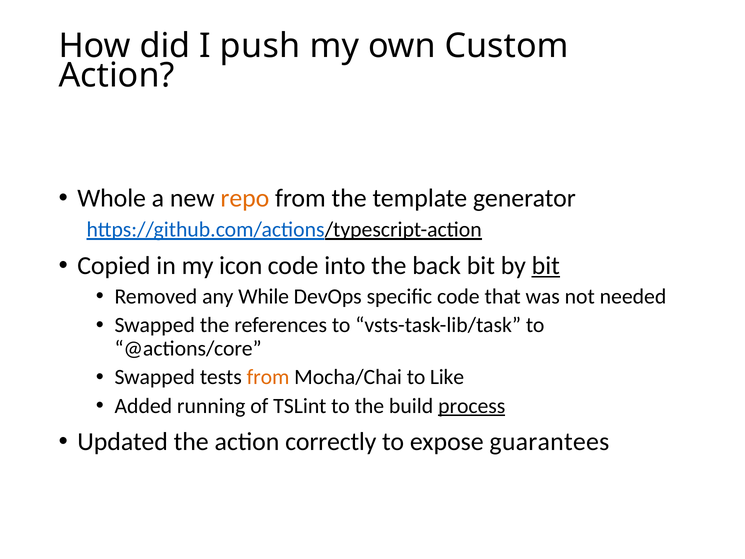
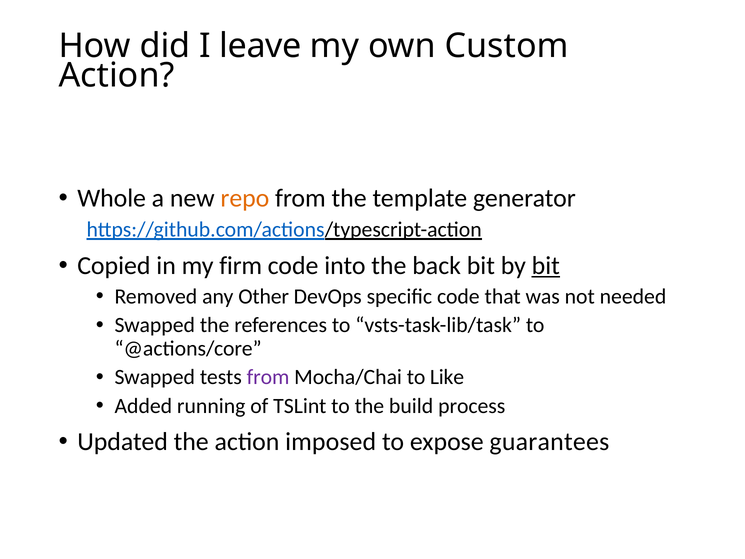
push: push -> leave
icon: icon -> firm
While: While -> Other
from at (268, 377) colour: orange -> purple
process underline: present -> none
correctly: correctly -> imposed
